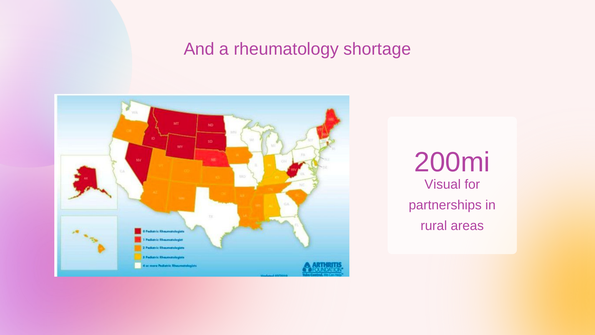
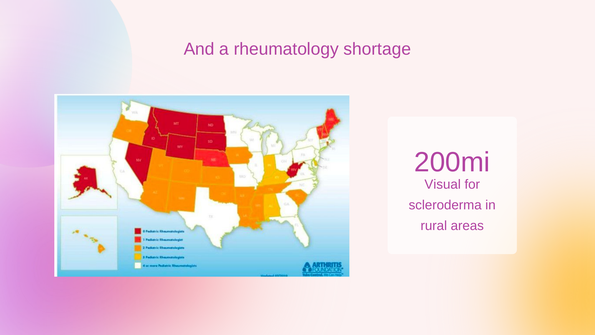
partnerships: partnerships -> scleroderma
